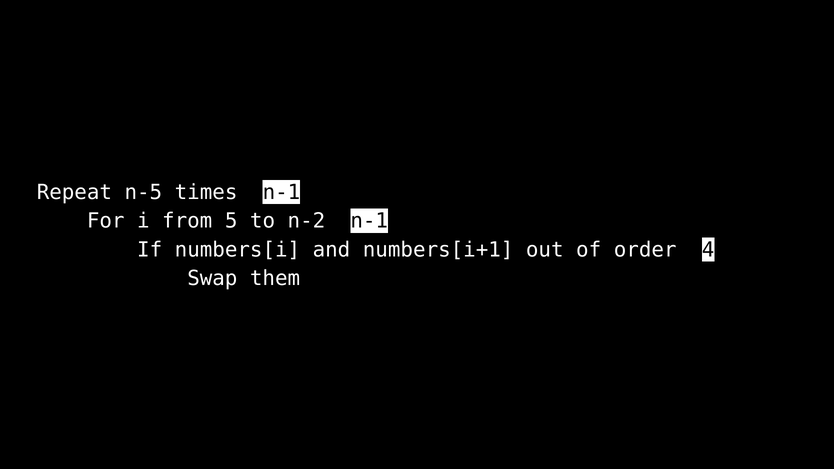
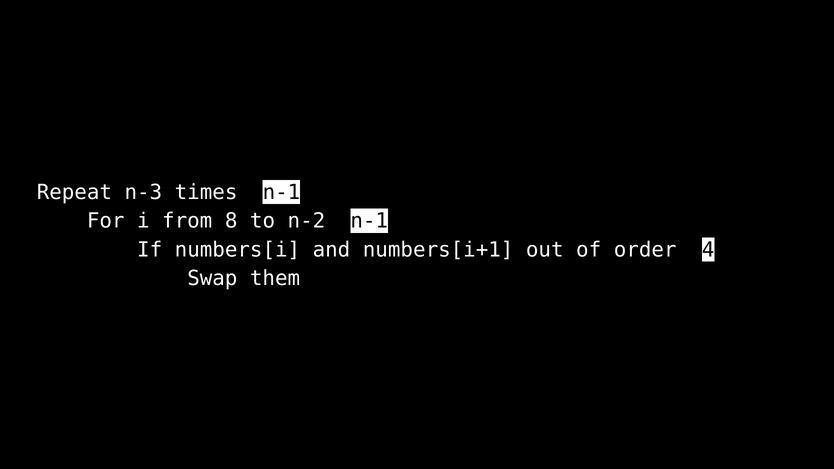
n-5: n-5 -> n-3
5: 5 -> 8
